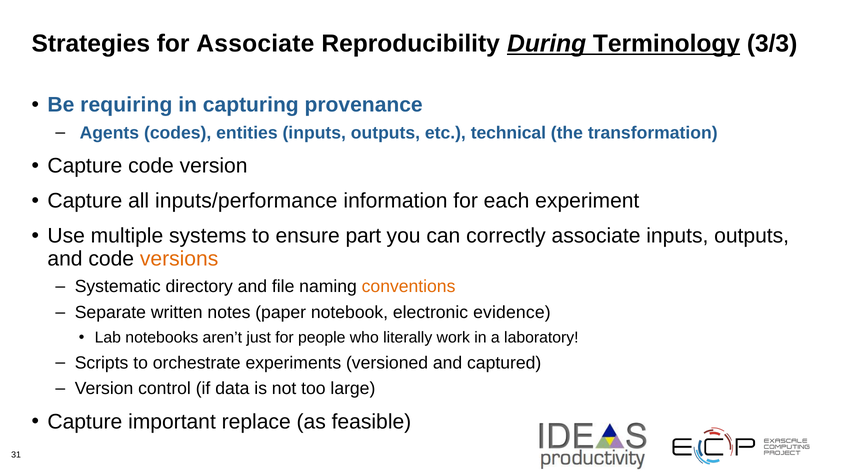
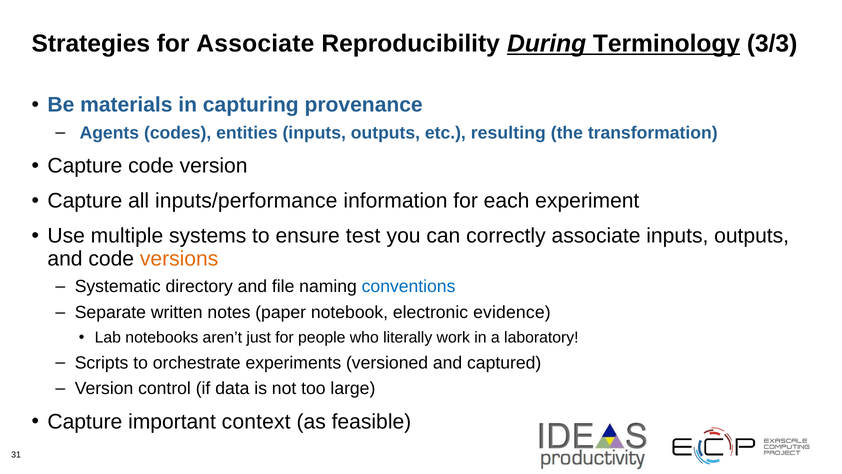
requiring: requiring -> materials
technical: technical -> resulting
part: part -> test
conventions colour: orange -> blue
replace: replace -> context
